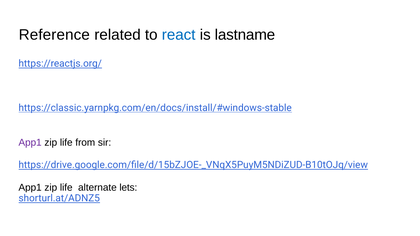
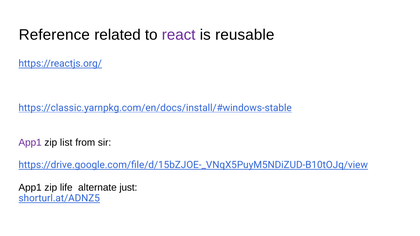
react colour: blue -> purple
lastname: lastname -> reusable
life at (66, 143): life -> list
lets: lets -> just
